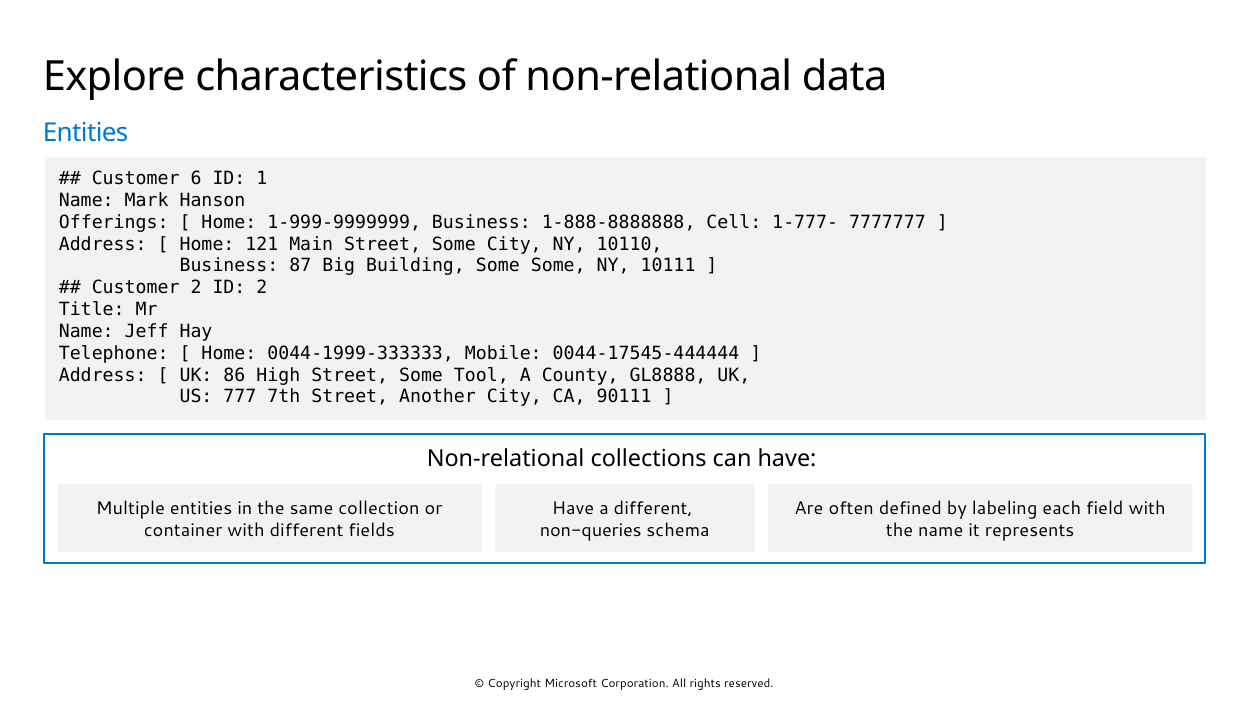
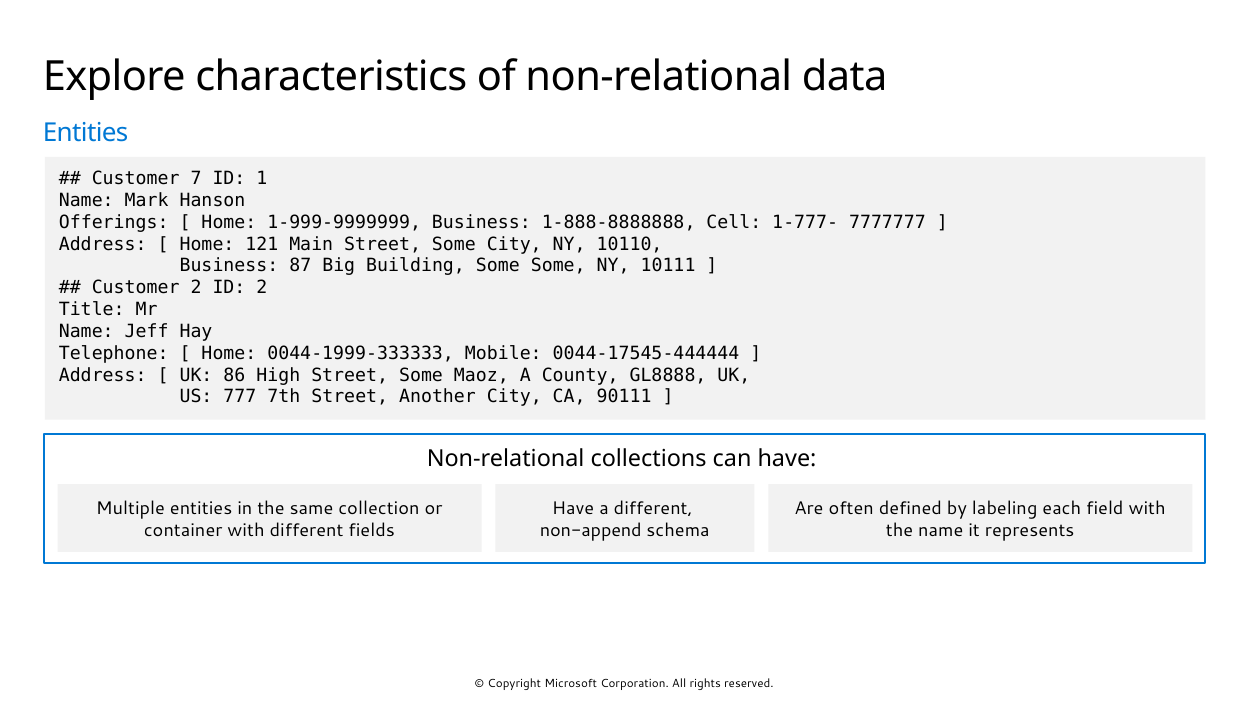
6: 6 -> 7
Tool: Tool -> Maoz
non-queries: non-queries -> non-append
